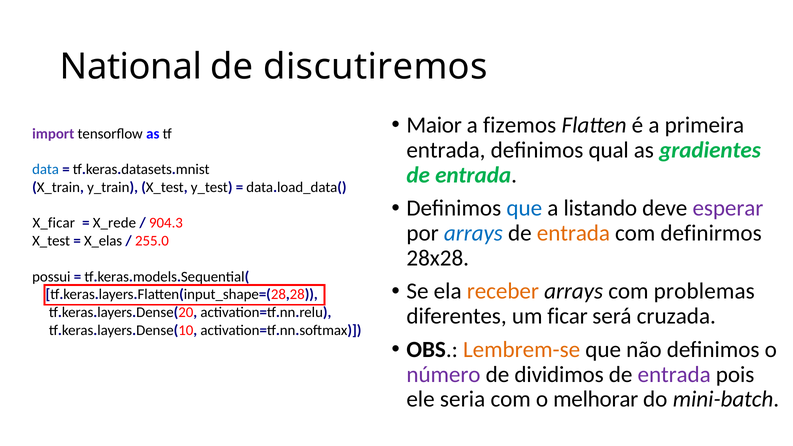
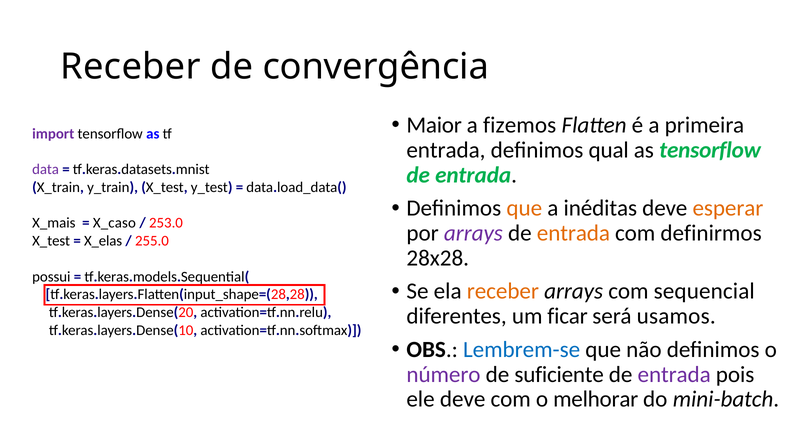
National at (131, 67): National -> Receber
discutiremos: discutiremos -> convergência
as gradientes: gradientes -> tensorflow
data colour: blue -> purple
que at (524, 208) colour: blue -> orange
listando: listando -> inéditas
esperar colour: purple -> orange
X_ficar: X_ficar -> X_mais
X_rede: X_rede -> X_caso
904.3: 904.3 -> 253.0
arrays at (473, 233) colour: blue -> purple
problemas: problemas -> sequencial
cruzada: cruzada -> usamos
Lembrem-se colour: orange -> blue
dividimos: dividimos -> suficiente
ele seria: seria -> deve
